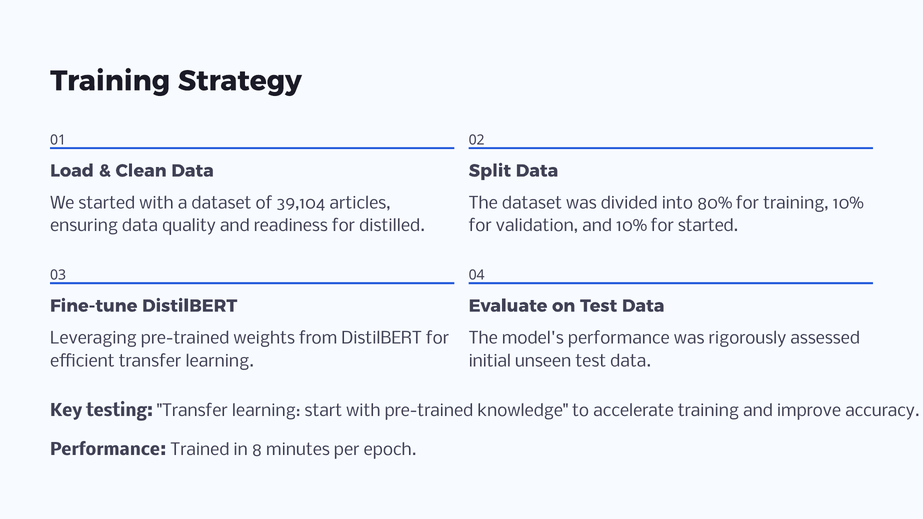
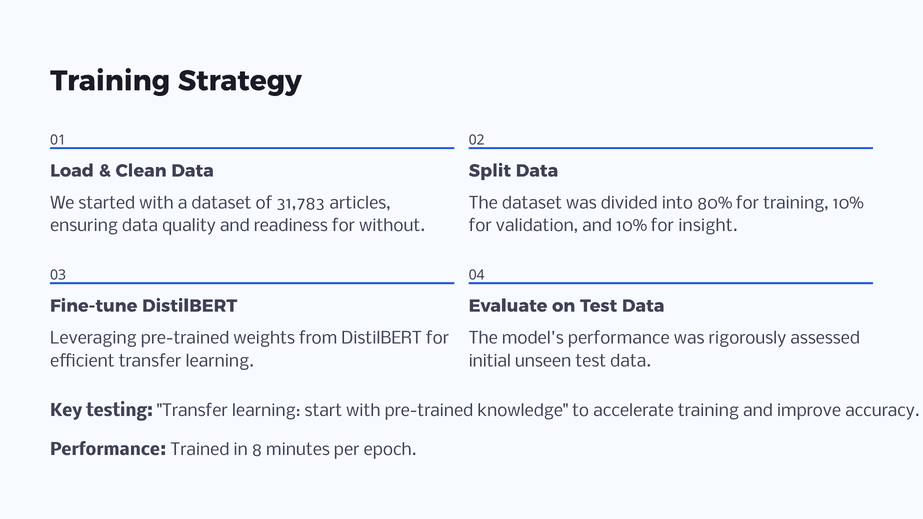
39,104: 39,104 -> 31,783
distilled: distilled -> without
for started: started -> insight
